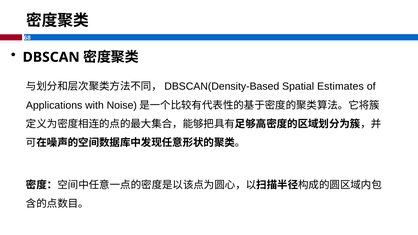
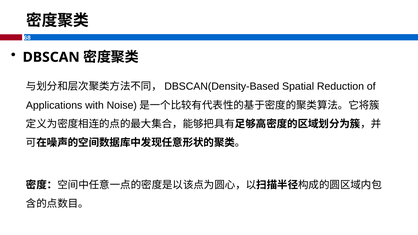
Estimates: Estimates -> Reduction
